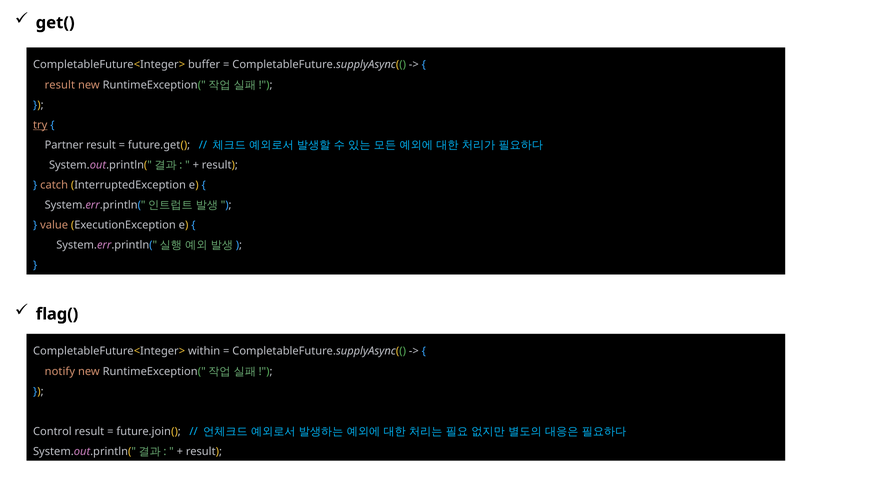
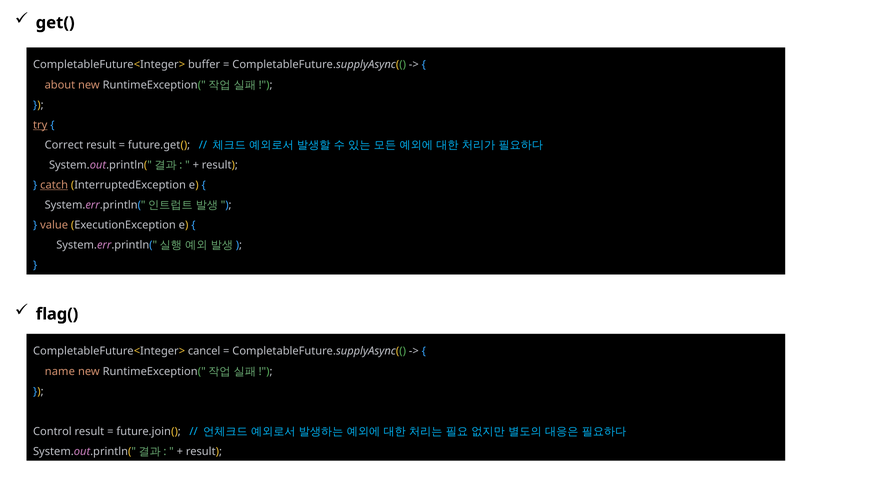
result at (60, 85): result -> about
Partner: Partner -> Correct
catch underline: none -> present
within: within -> cancel
notify: notify -> name
